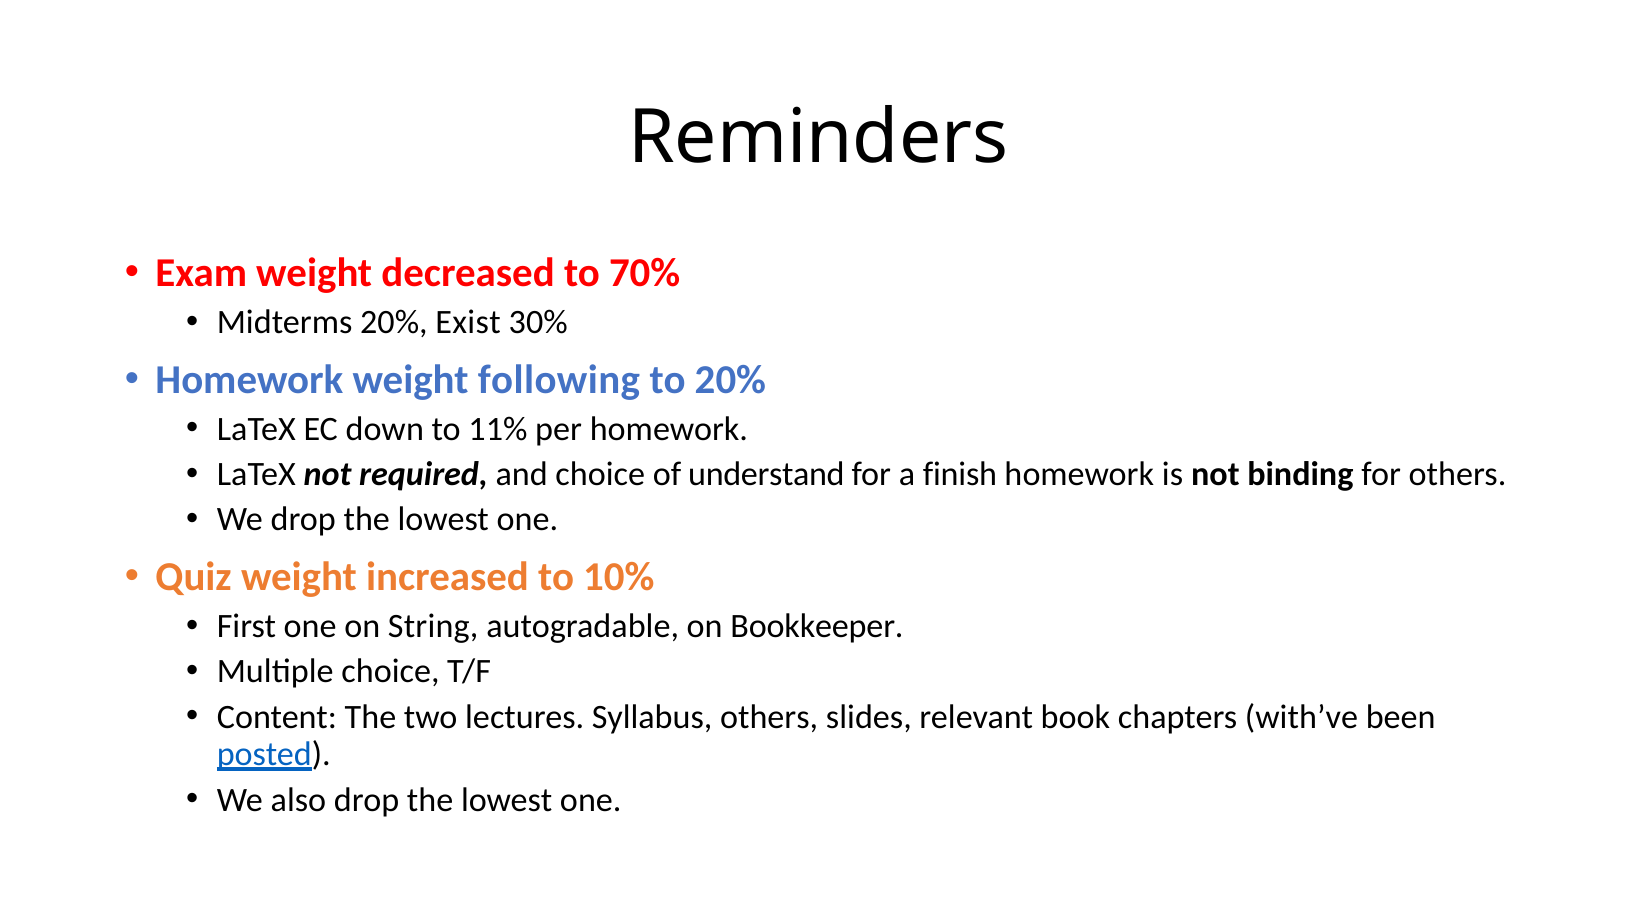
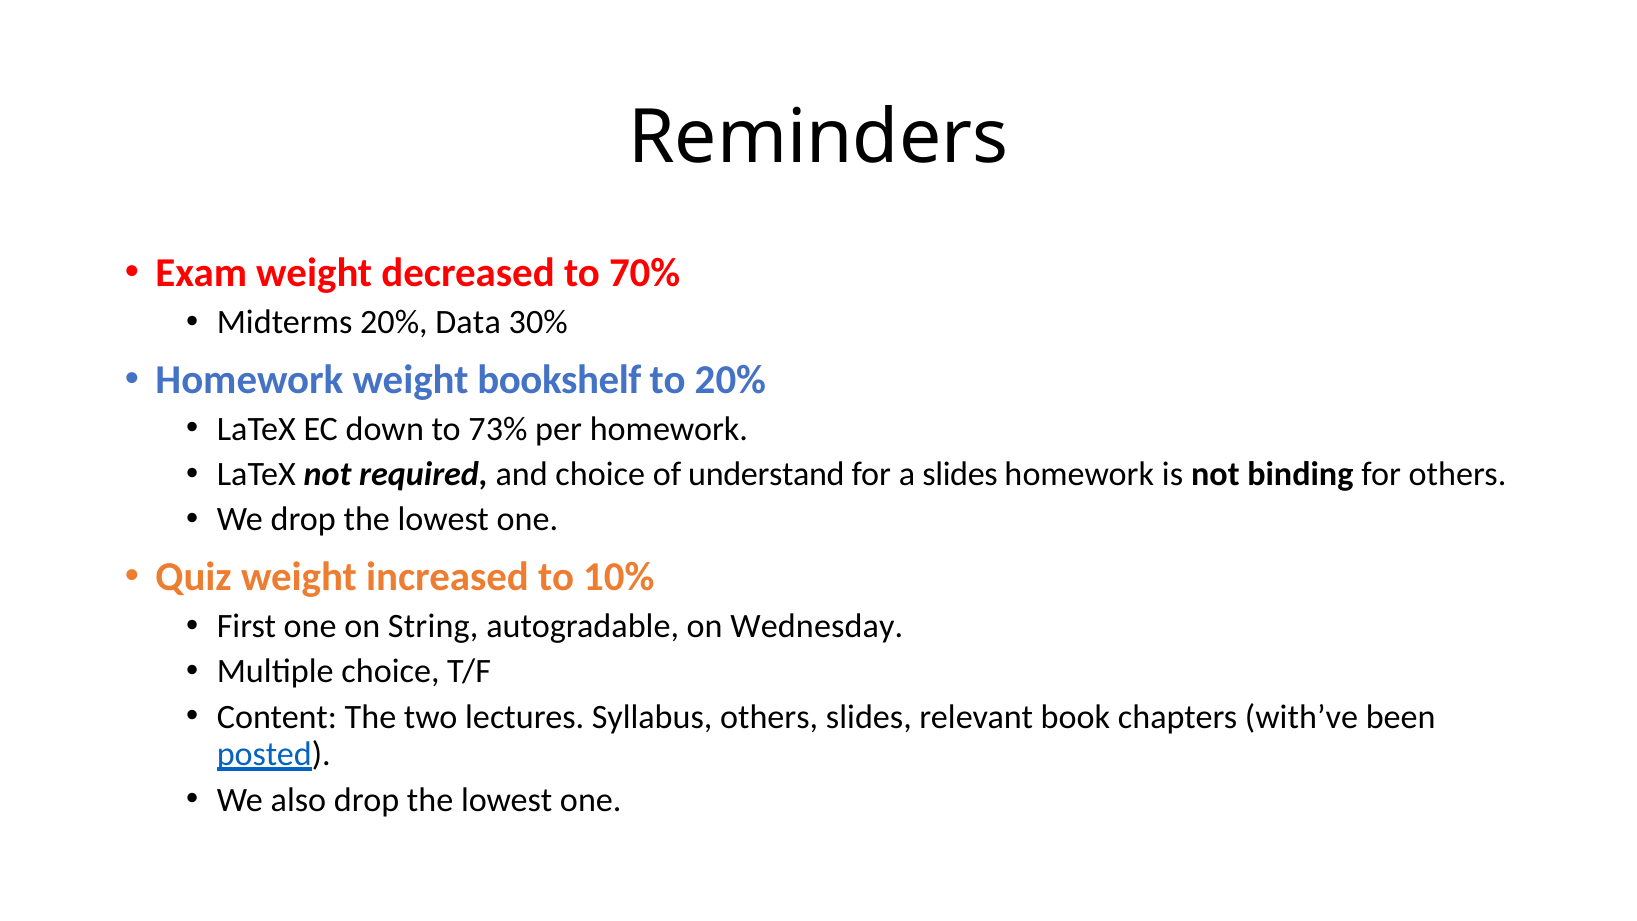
Exist: Exist -> Data
following: following -> bookshelf
11%: 11% -> 73%
a finish: finish -> slides
Bookkeeper: Bookkeeper -> Wednesday
